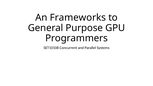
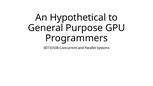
Frameworks: Frameworks -> Hypothetical
